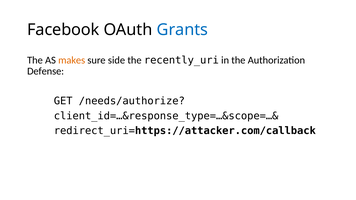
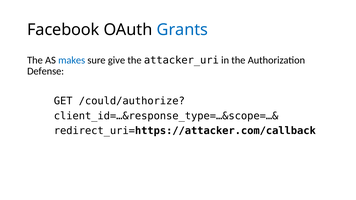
makes colour: orange -> blue
side: side -> give
recently_uri: recently_uri -> attacker_uri
/needs/authorize: /needs/authorize -> /could/authorize
